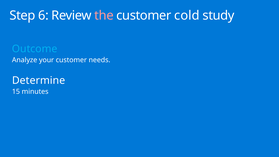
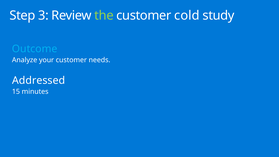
6: 6 -> 3
the colour: pink -> light green
Determine: Determine -> Addressed
